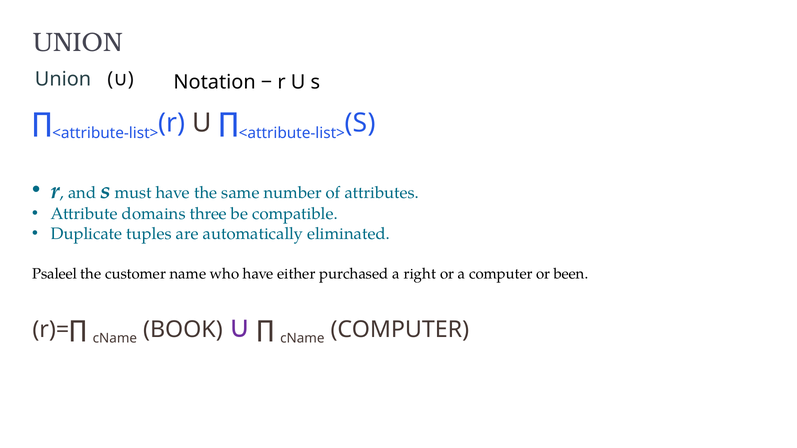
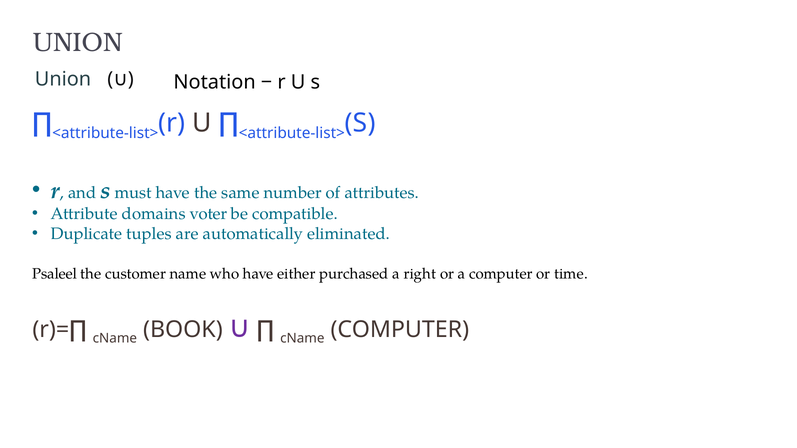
three: three -> voter
been: been -> time
